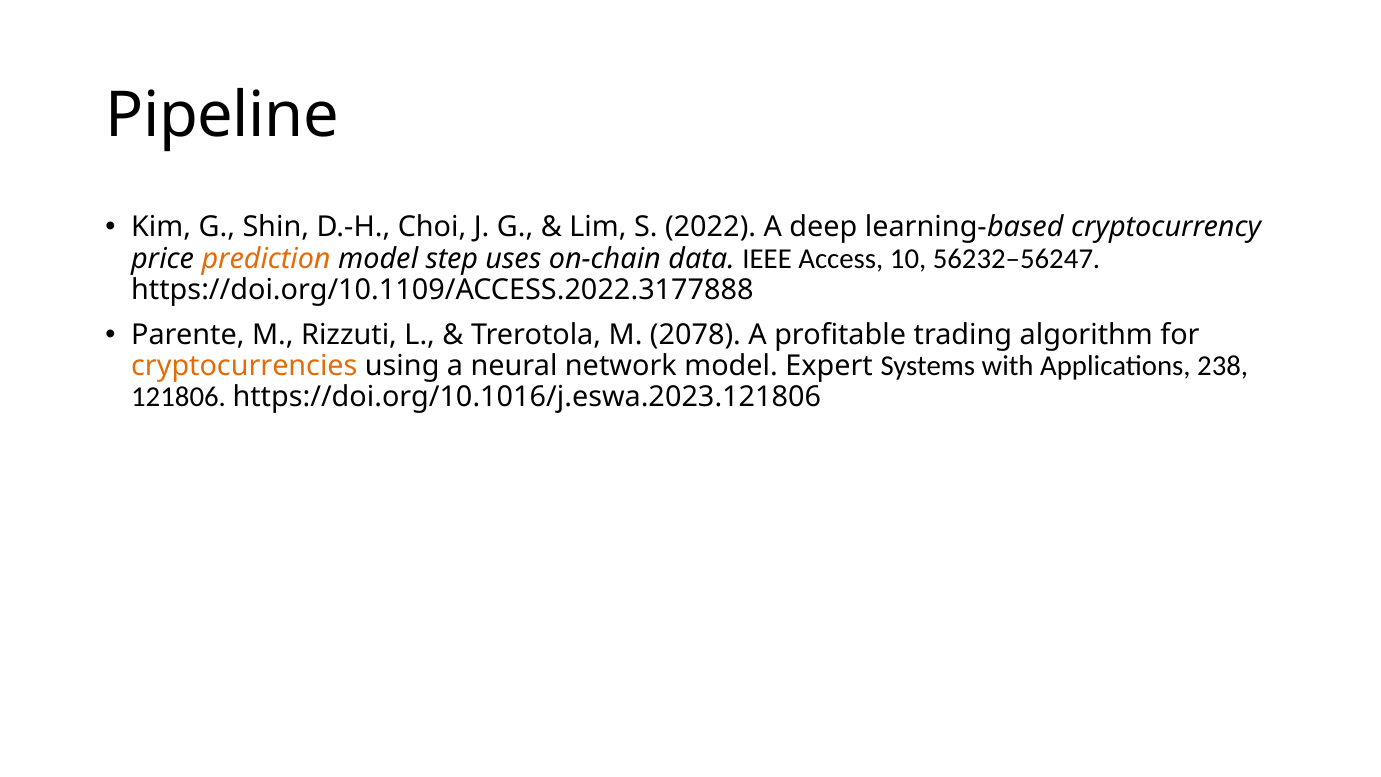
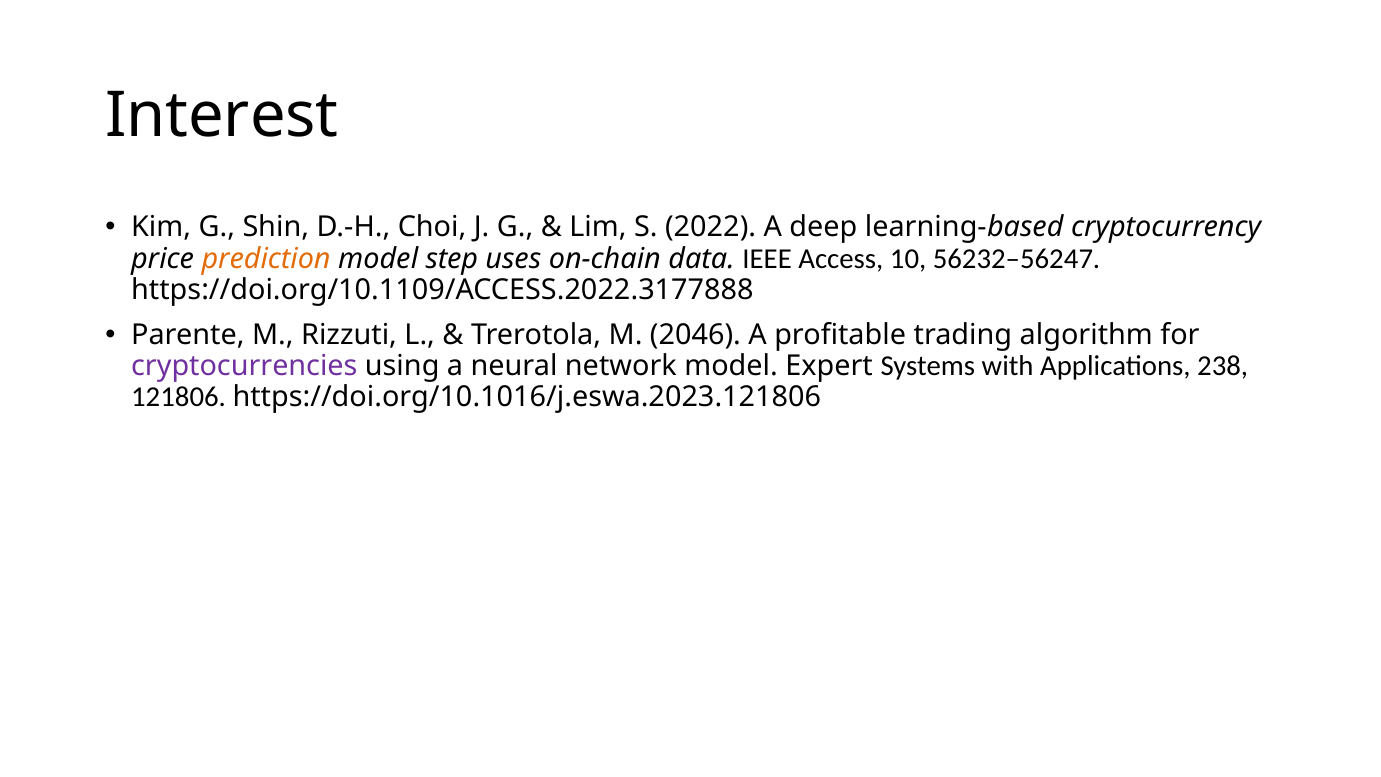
Pipeline: Pipeline -> Interest
2078: 2078 -> 2046
cryptocurrencies colour: orange -> purple
